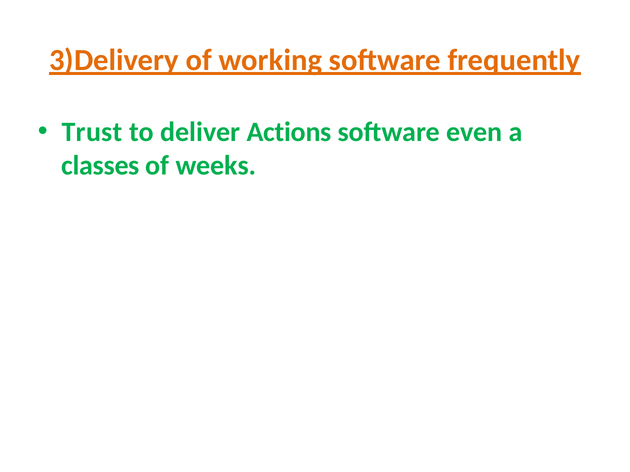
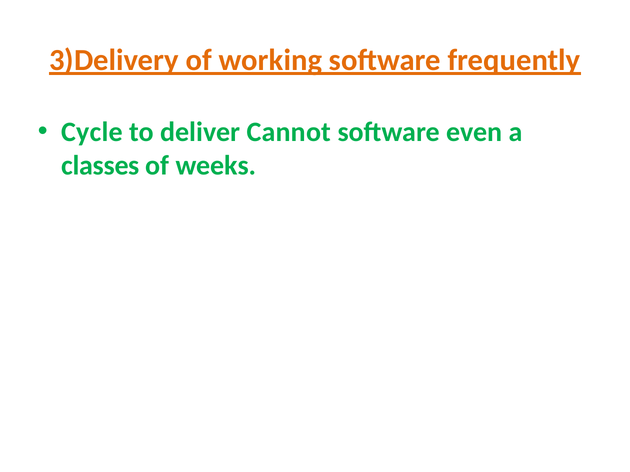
Trust: Trust -> Cycle
Actions: Actions -> Cannot
